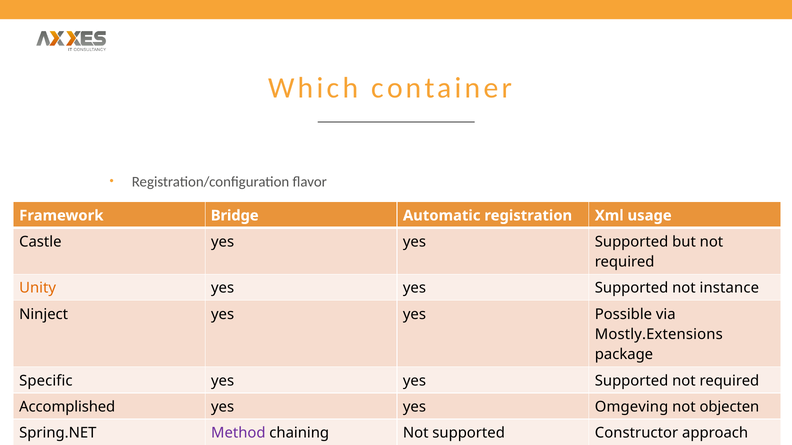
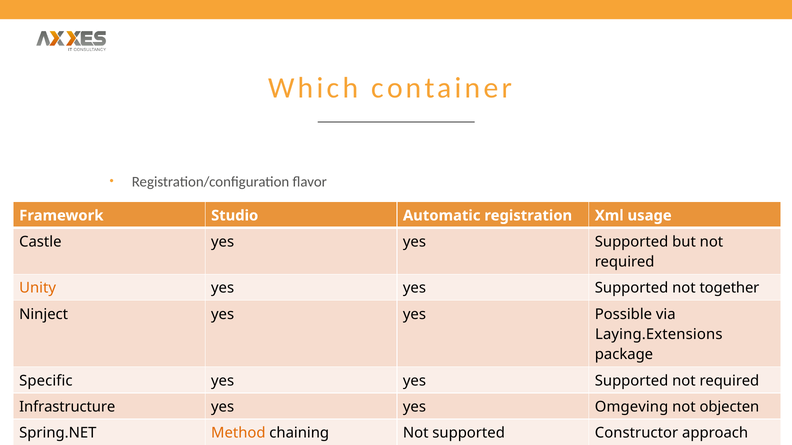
Bridge: Bridge -> Studio
instance: instance -> together
Mostly.Extensions: Mostly.Extensions -> Laying.Extensions
Accomplished: Accomplished -> Infrastructure
Method colour: purple -> orange
